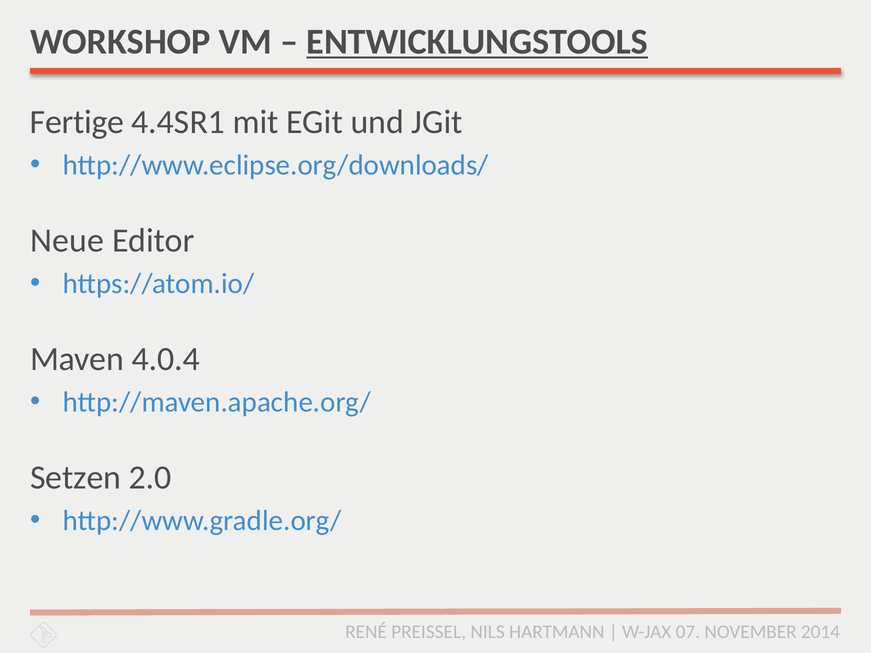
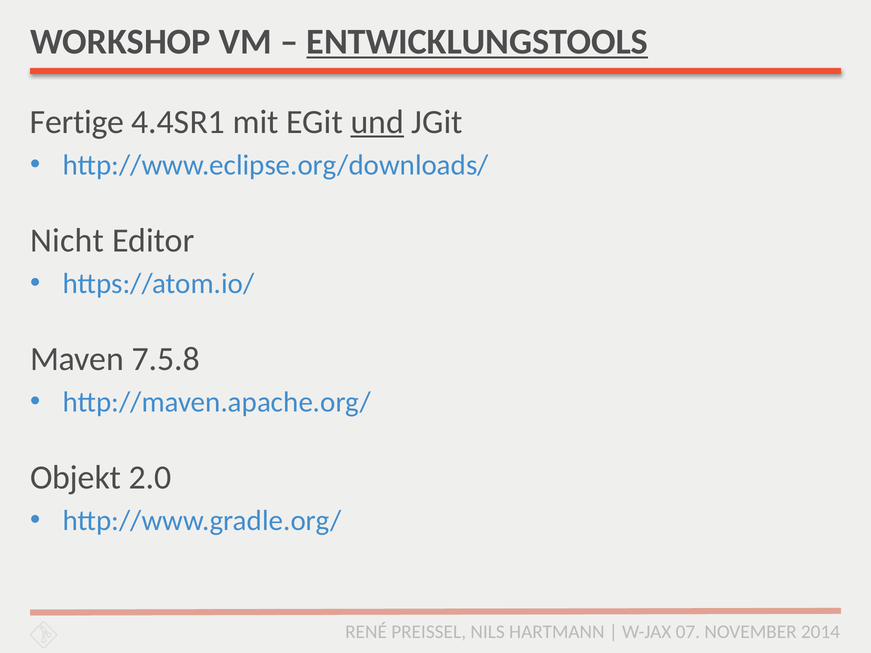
und underline: none -> present
Neue: Neue -> Nicht
4.0.4: 4.0.4 -> 7.5.8
Setzen: Setzen -> Objekt
